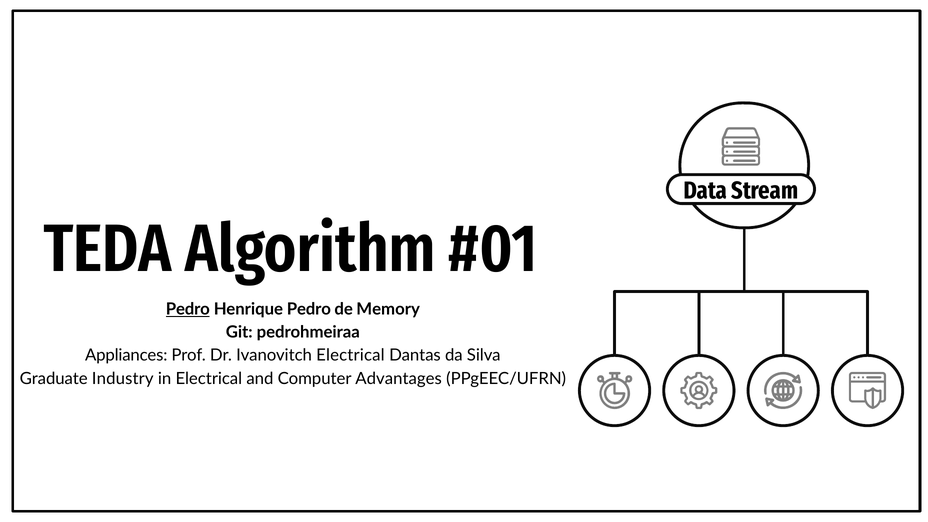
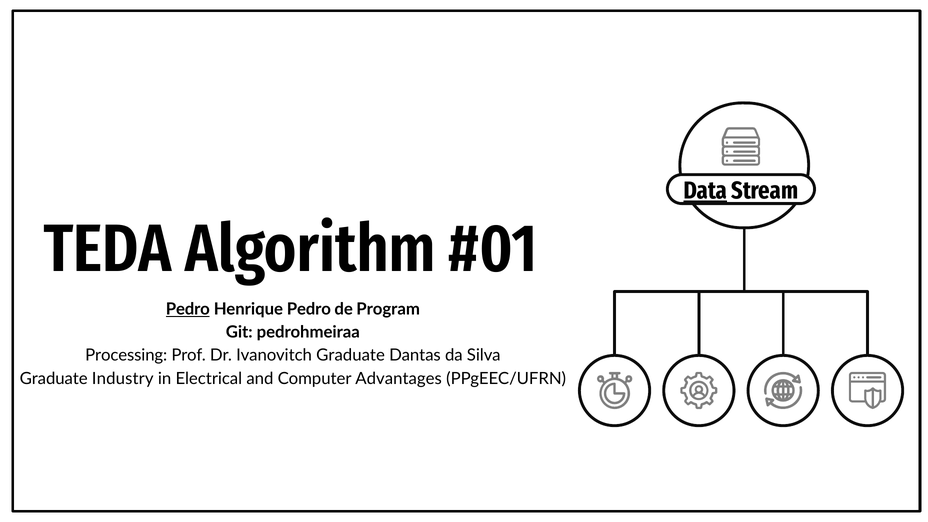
Data underline: none -> present
Memory: Memory -> Program
Appliances: Appliances -> Processing
Ivanovitch Electrical: Electrical -> Graduate
